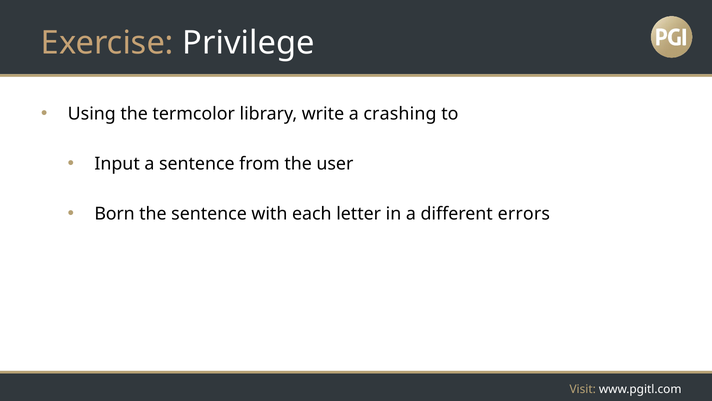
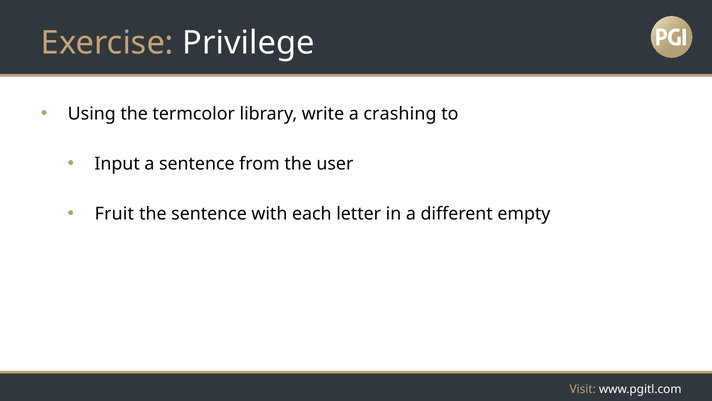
Born: Born -> Fruit
errors: errors -> empty
